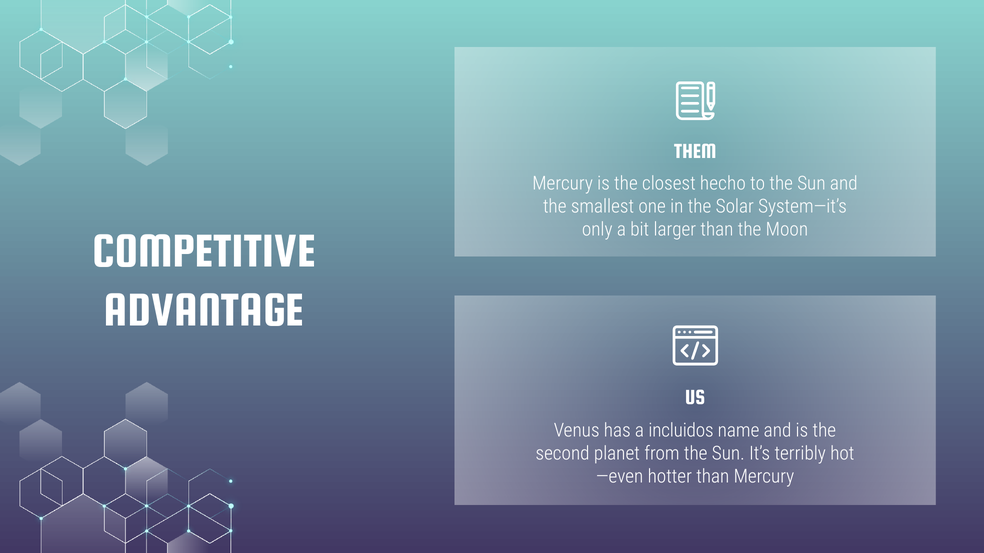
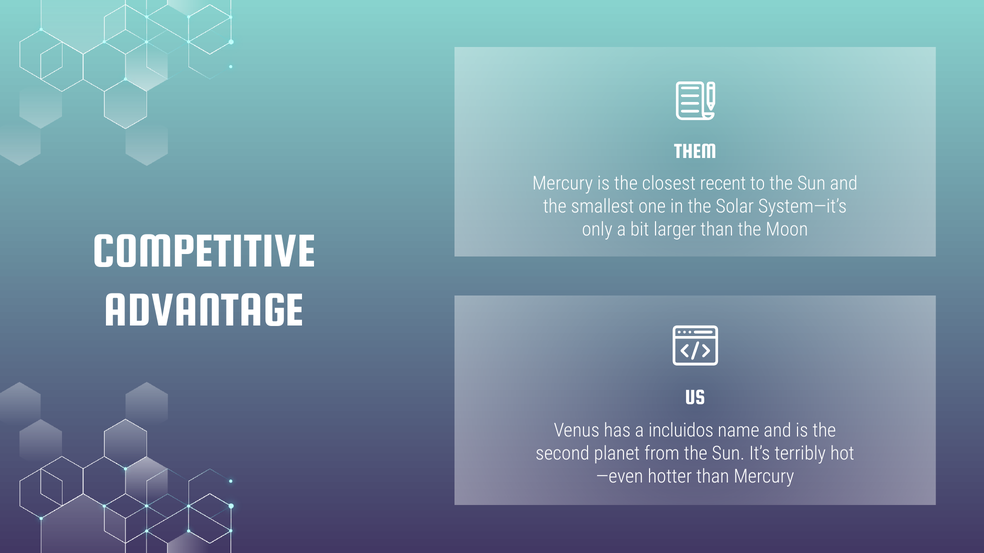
hecho: hecho -> recent
